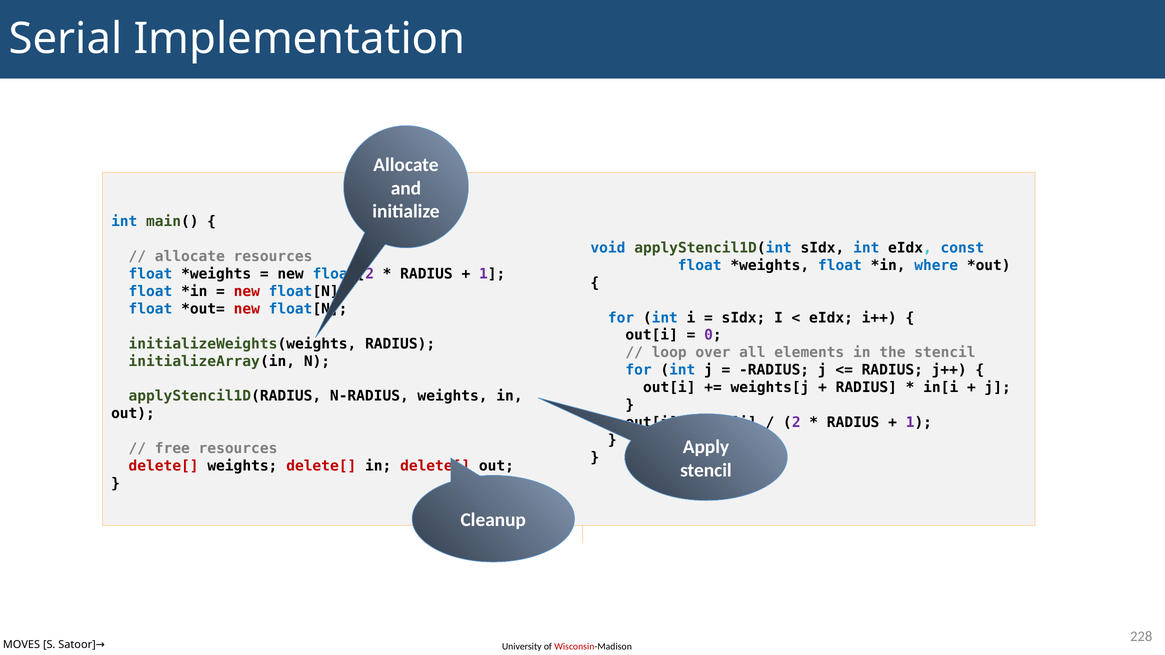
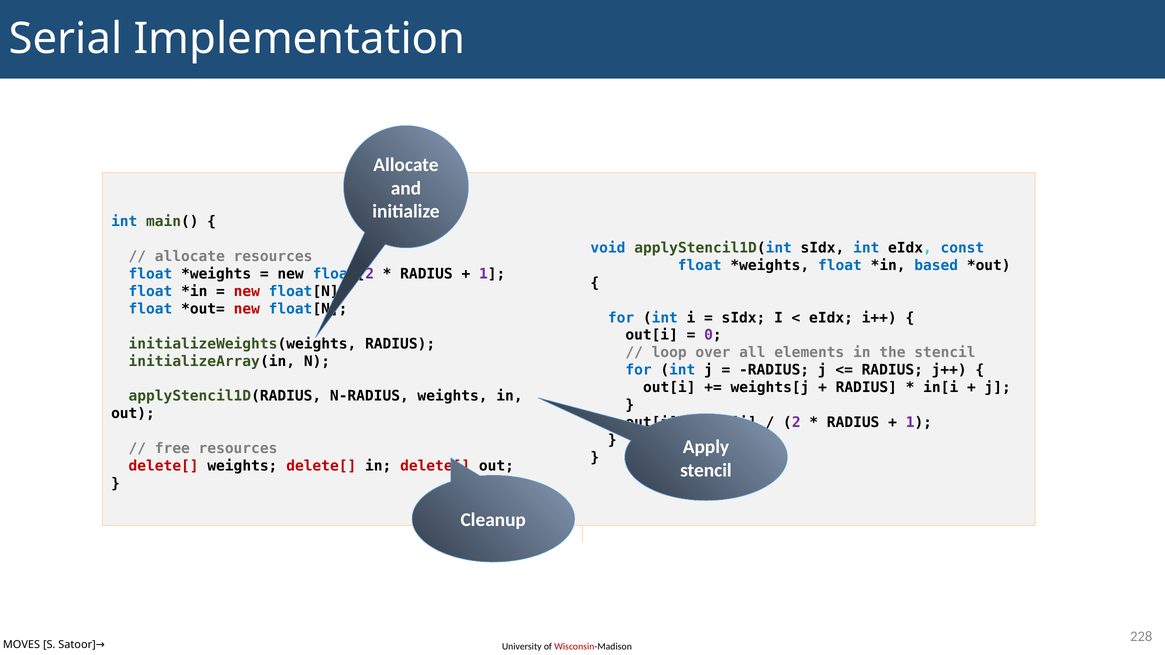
where: where -> based
